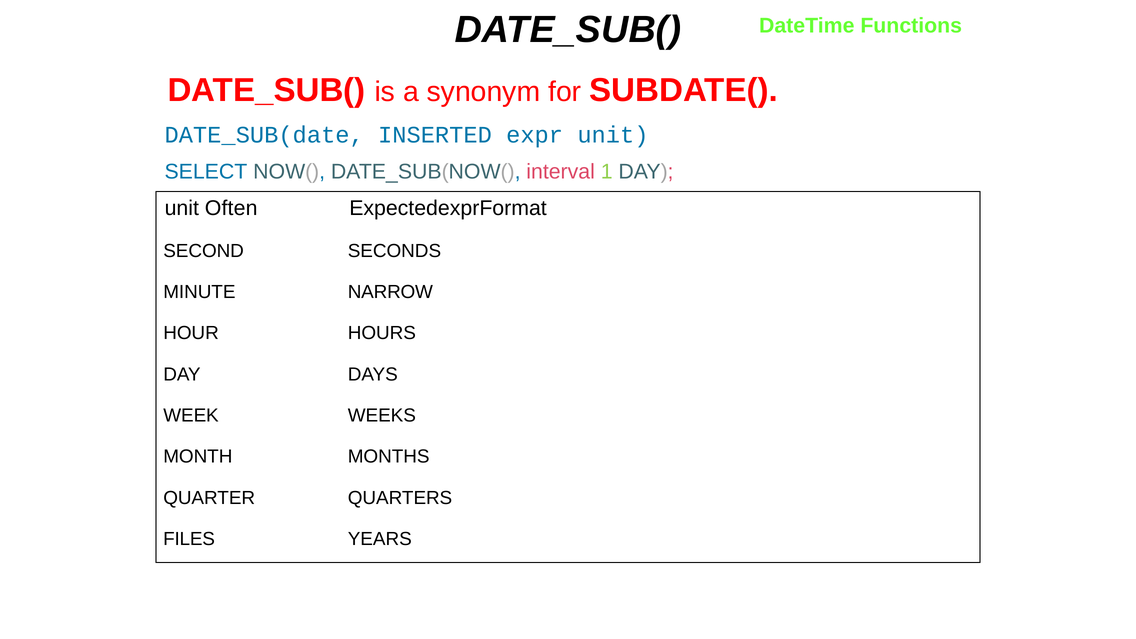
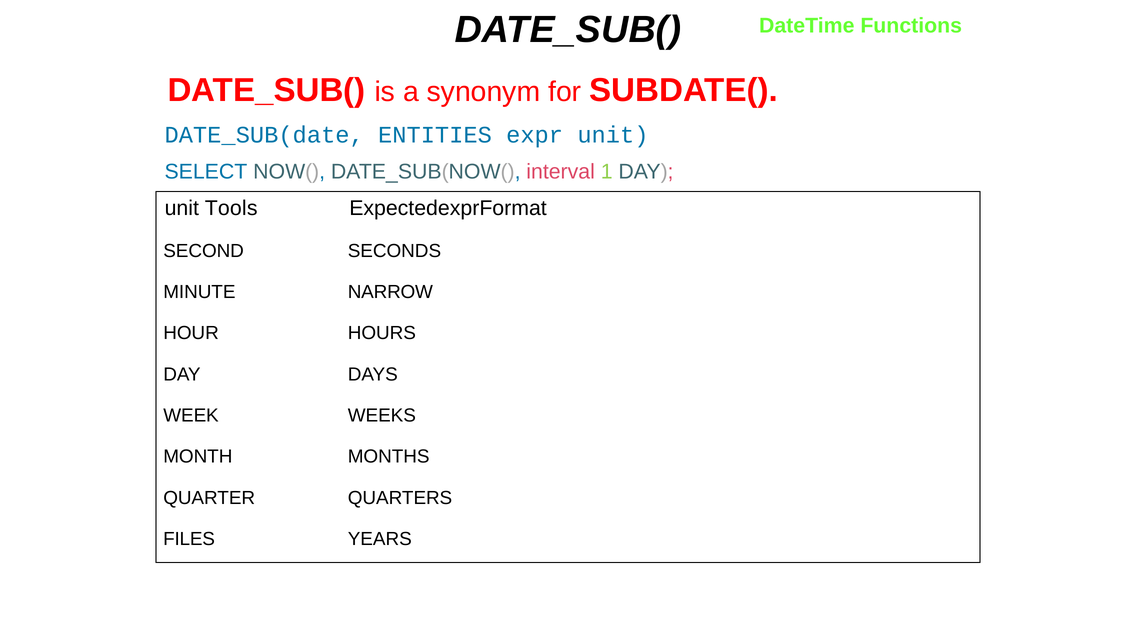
INSERTED: INSERTED -> ENTITIES
Often: Often -> Tools
